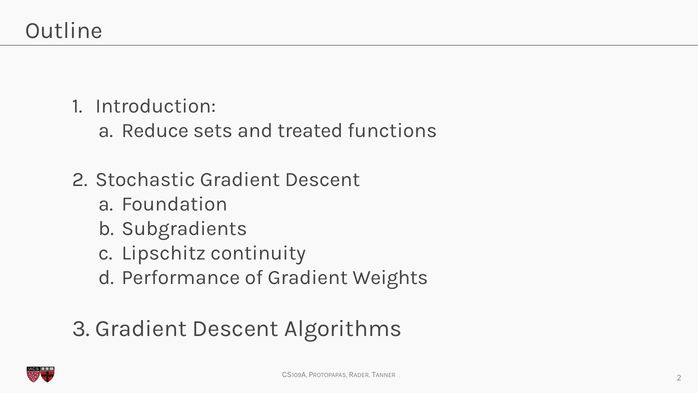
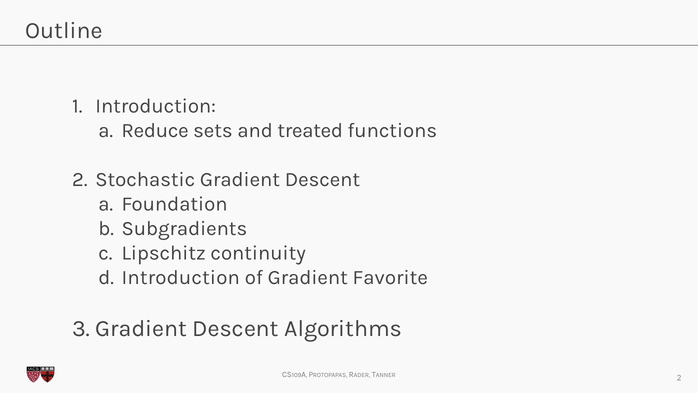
Performance at (181, 277): Performance -> Introduction
Weights: Weights -> Favorite
